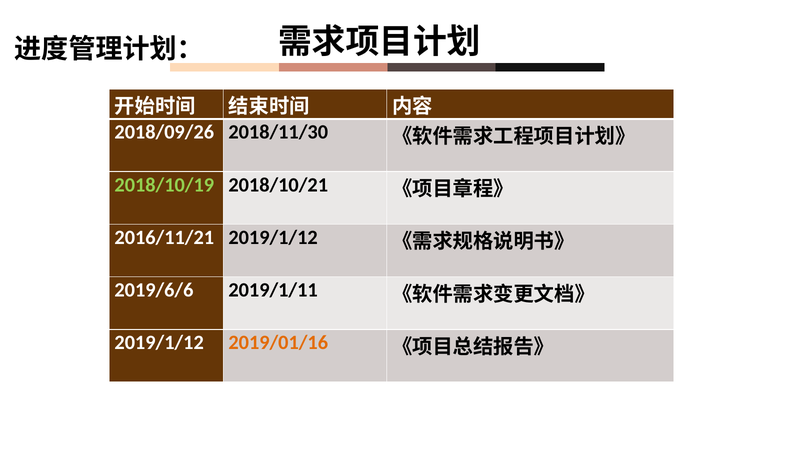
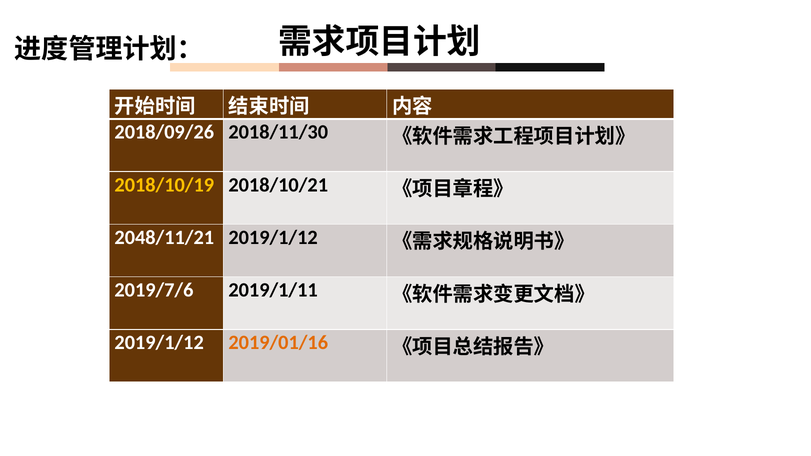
2018/10/19 colour: light green -> yellow
2016/11/21: 2016/11/21 -> 2048/11/21
2019/6/6: 2019/6/6 -> 2019/7/6
